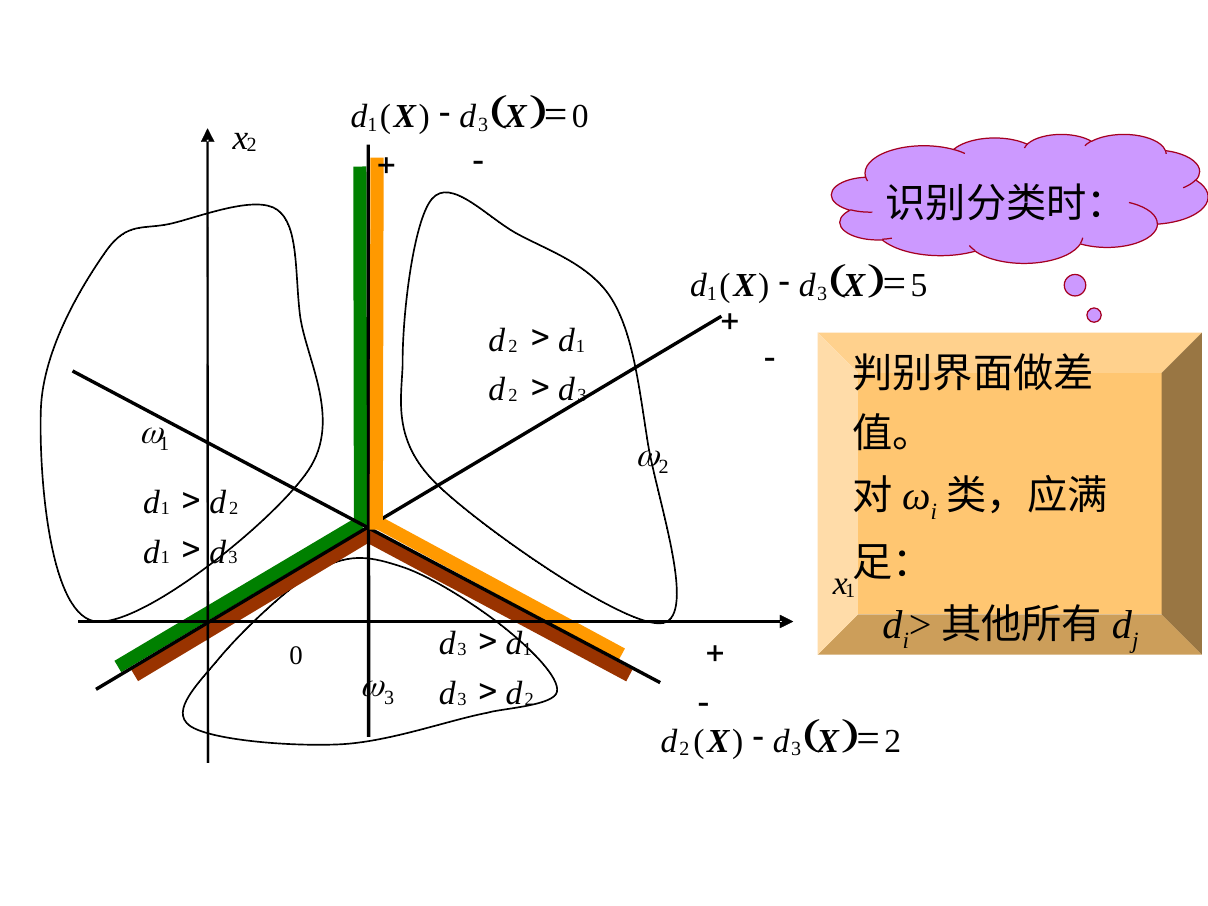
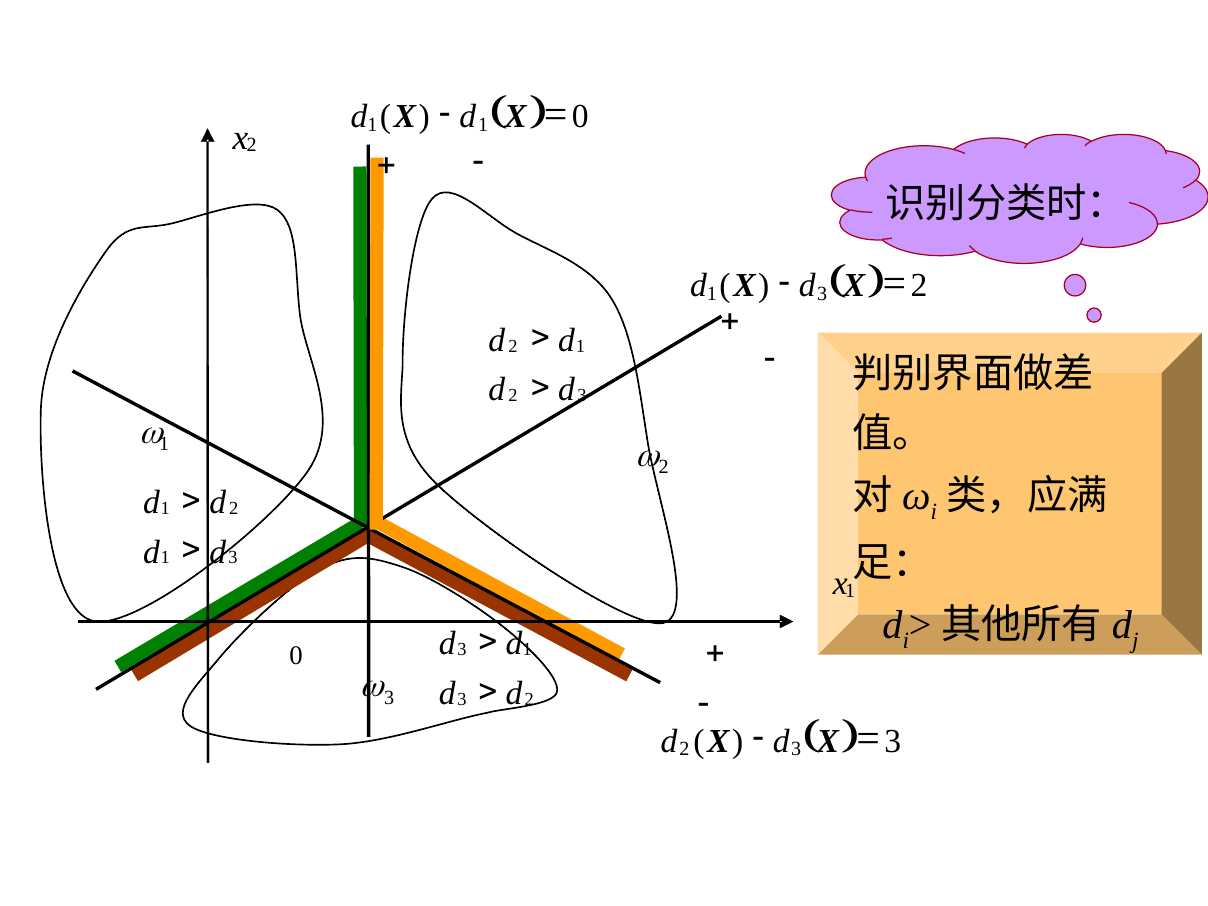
3 at (483, 125): 3 -> 1
5 at (919, 286): 5 -> 2
2 at (893, 741): 2 -> 3
